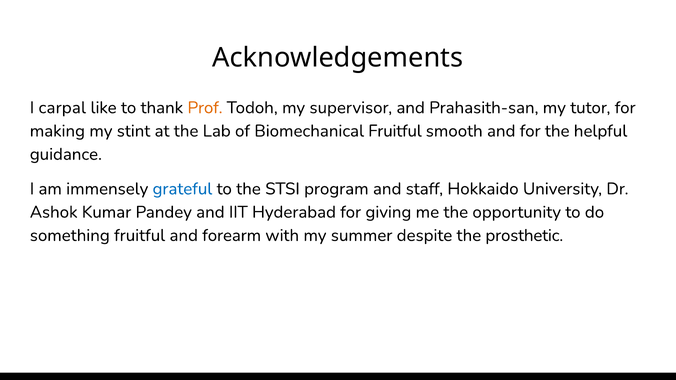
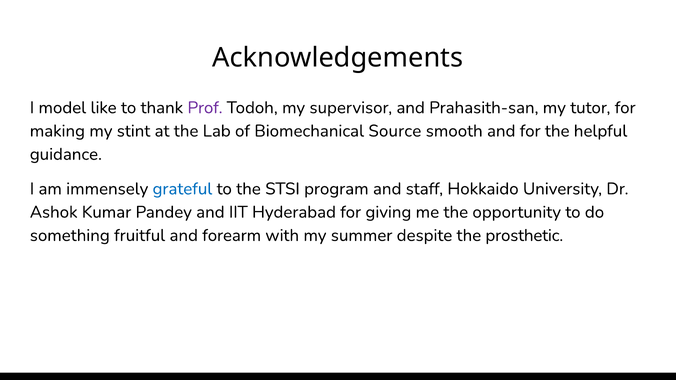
carpal: carpal -> model
Prof colour: orange -> purple
Biomechanical Fruitful: Fruitful -> Source
